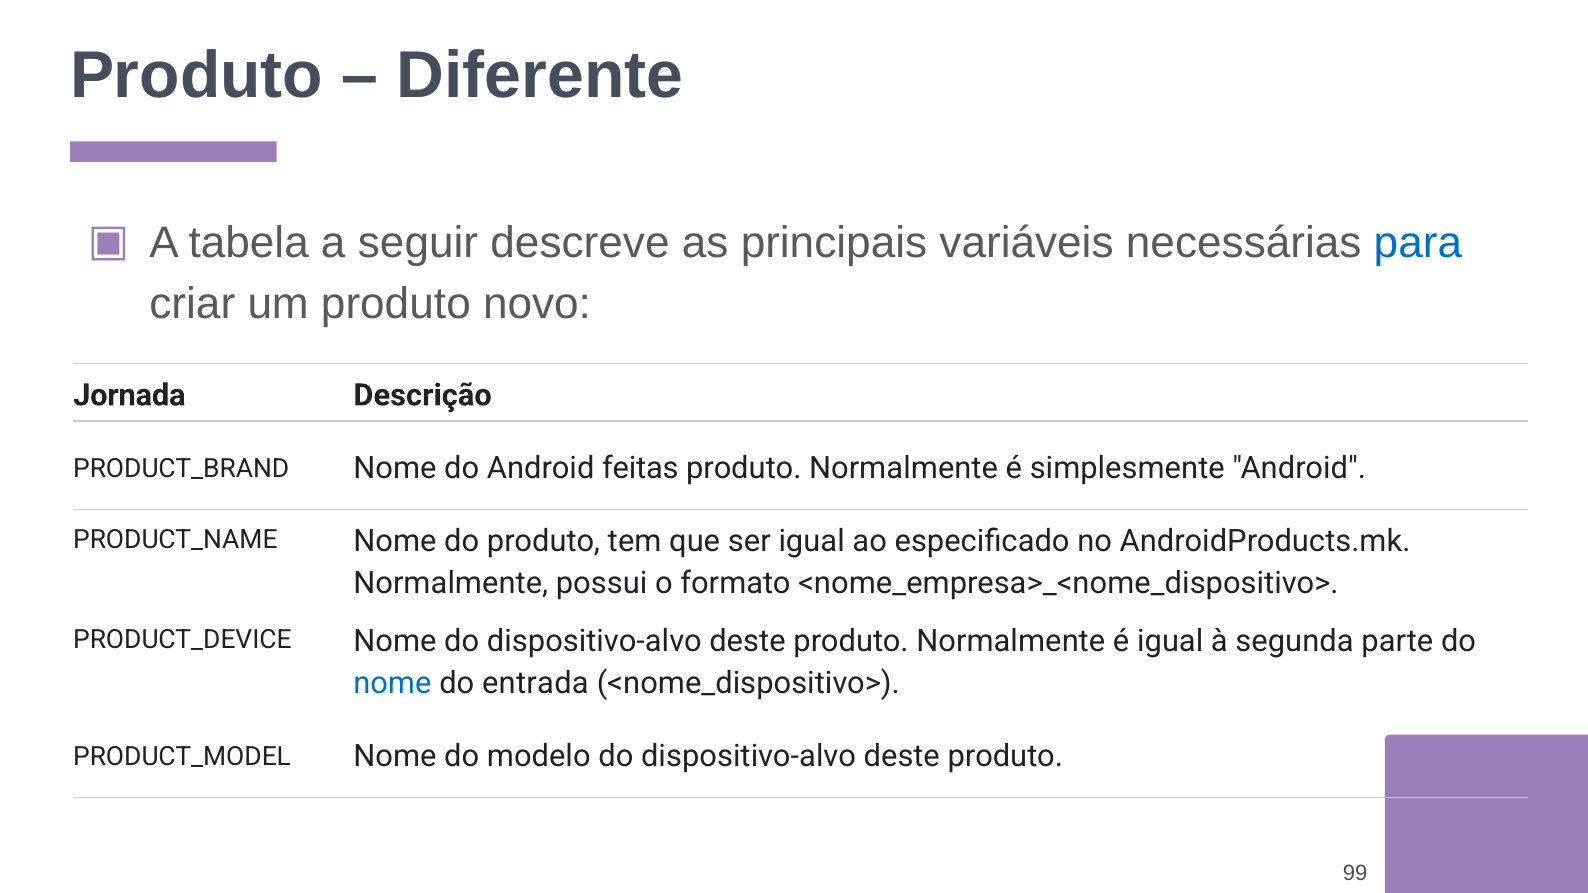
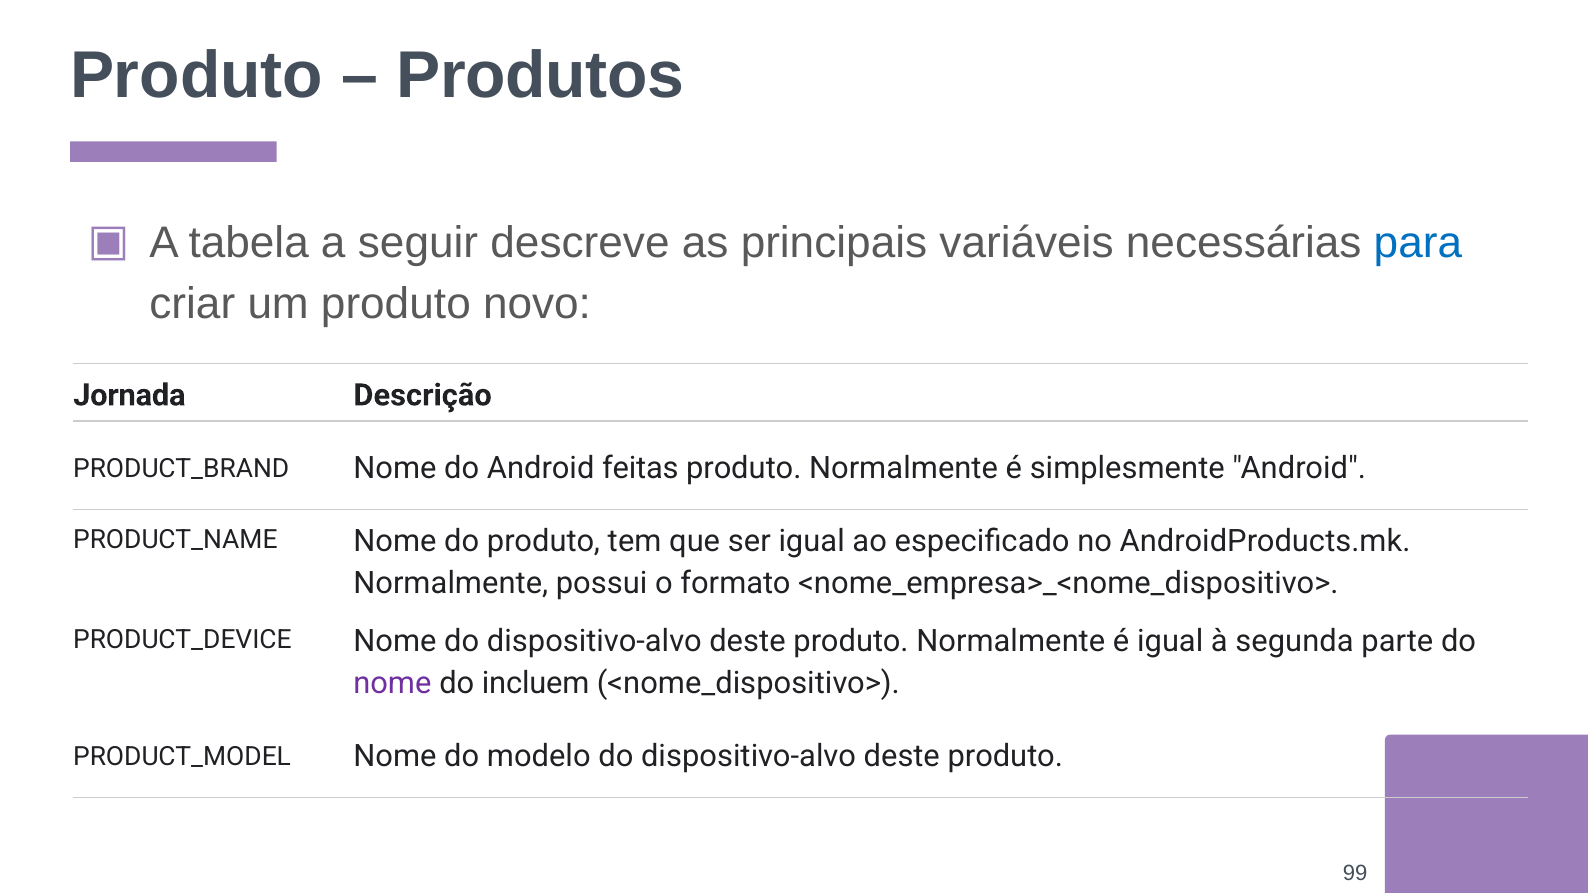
Diferente: Diferente -> Produtos
nome at (392, 683) colour: blue -> purple
entrada: entrada -> incluem
